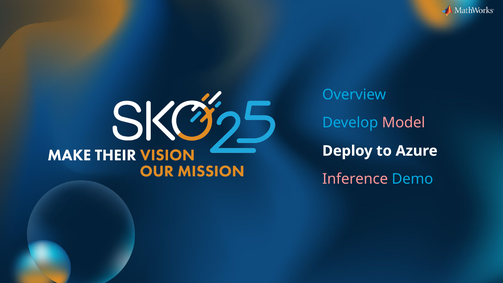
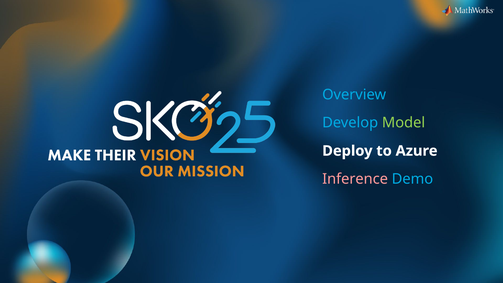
Model colour: pink -> light green
